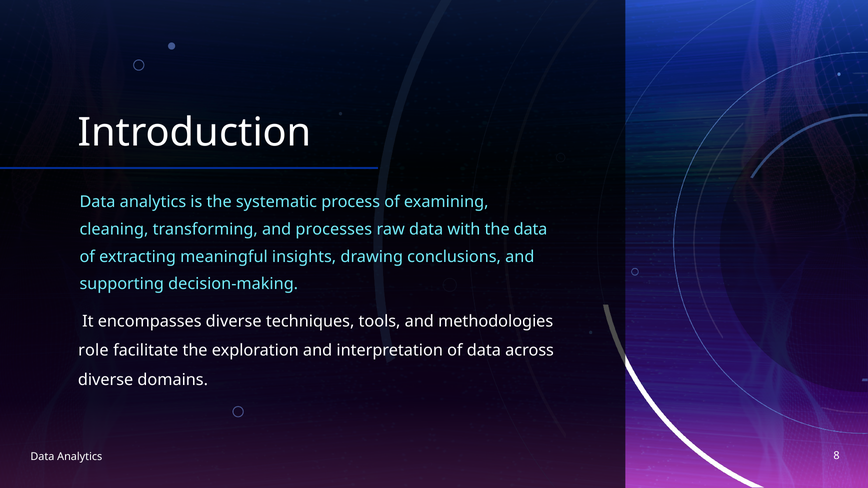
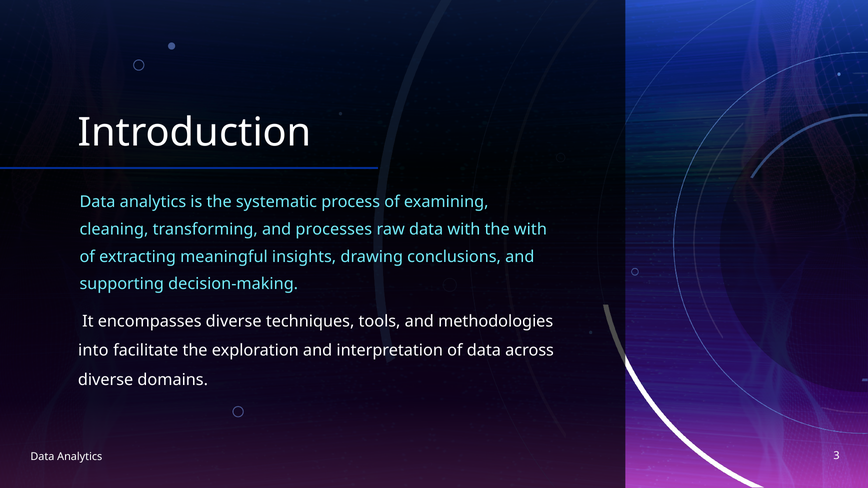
the data: data -> with
role: role -> into
8: 8 -> 3
